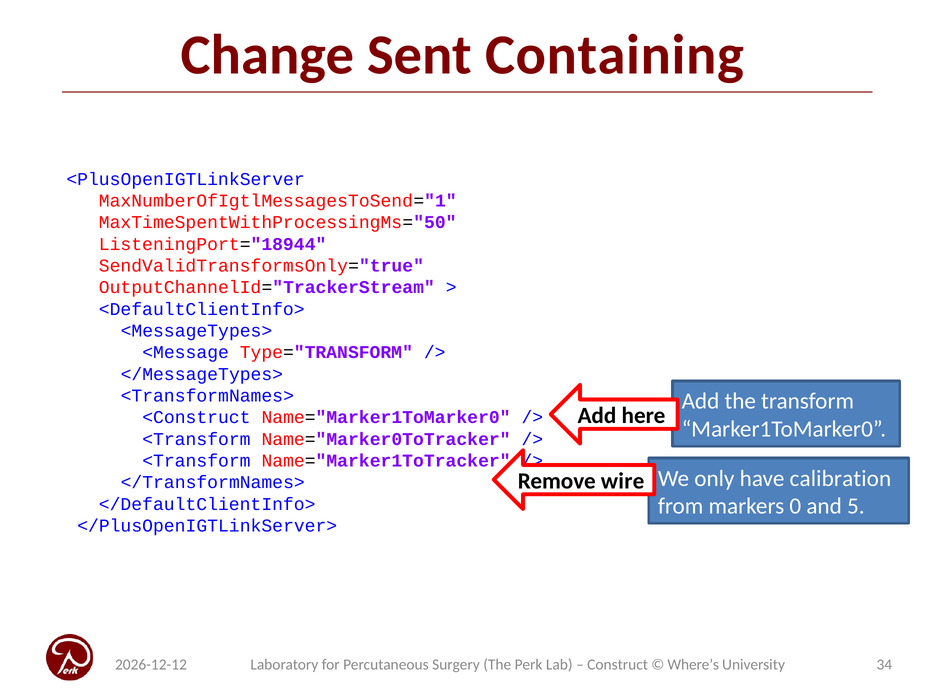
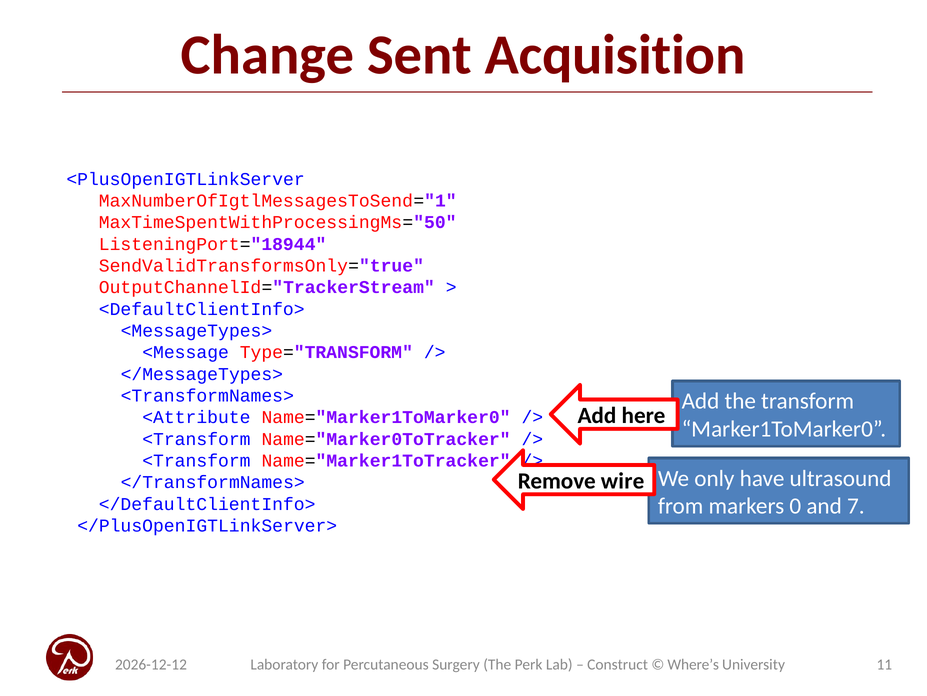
Containing: Containing -> Acquisition
<Construct: <Construct -> <Attribute
calibration: calibration -> ultrasound
5: 5 -> 7
34: 34 -> 11
